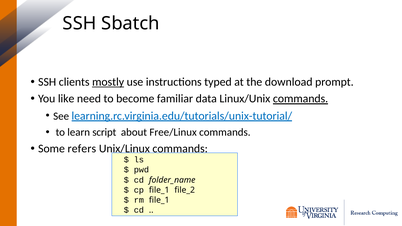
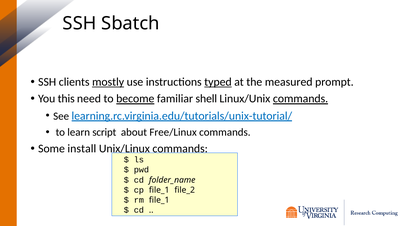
typed underline: none -> present
download: download -> measured
like: like -> this
become underline: none -> present
data: data -> shell
refers: refers -> install
